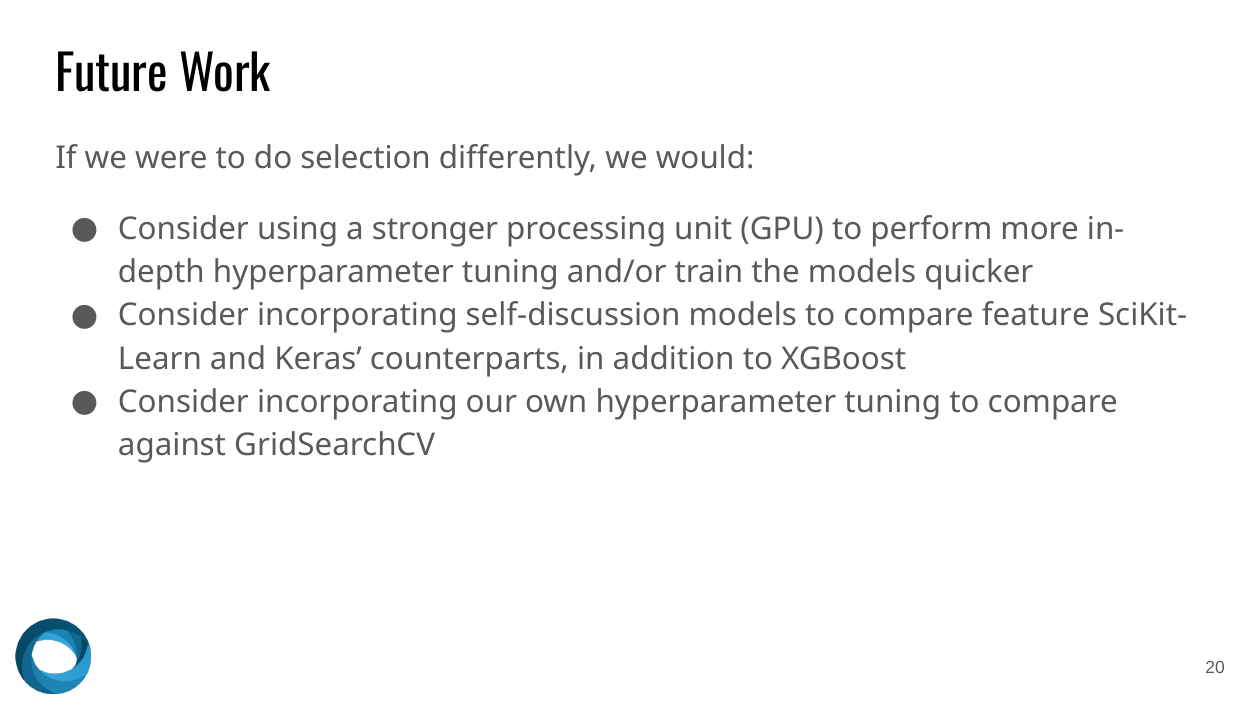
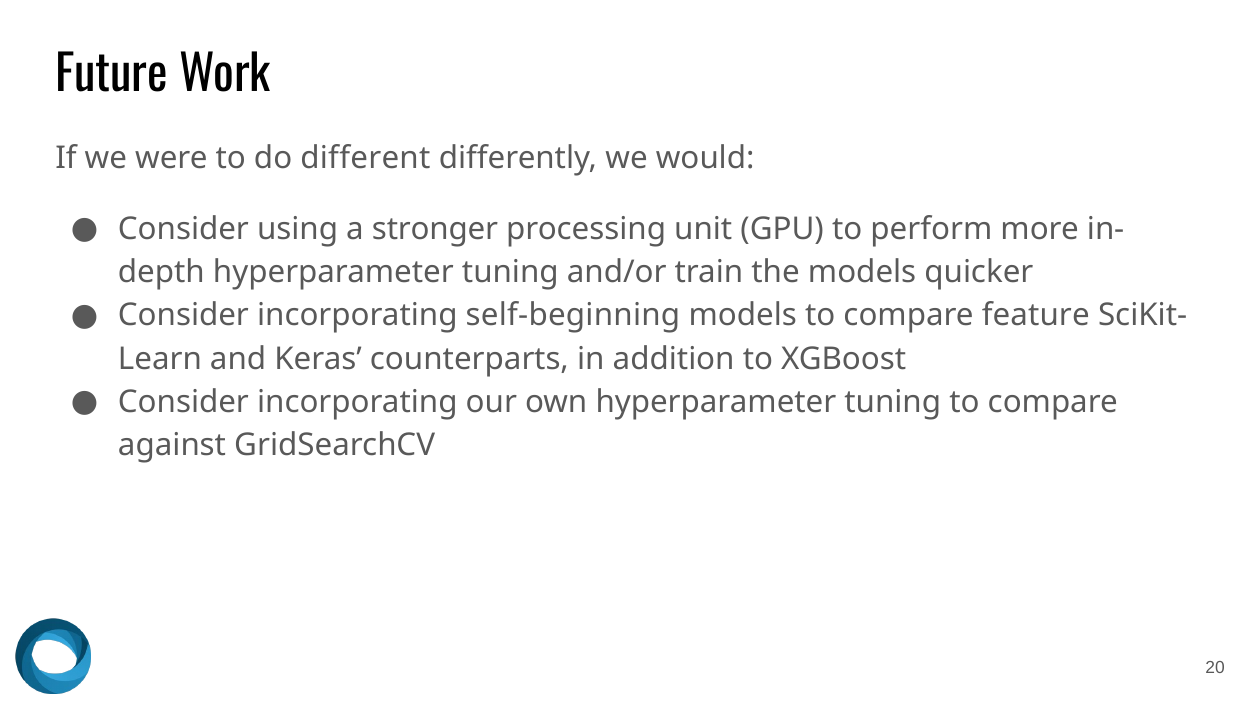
selection: selection -> different
self-discussion: self-discussion -> self-beginning
